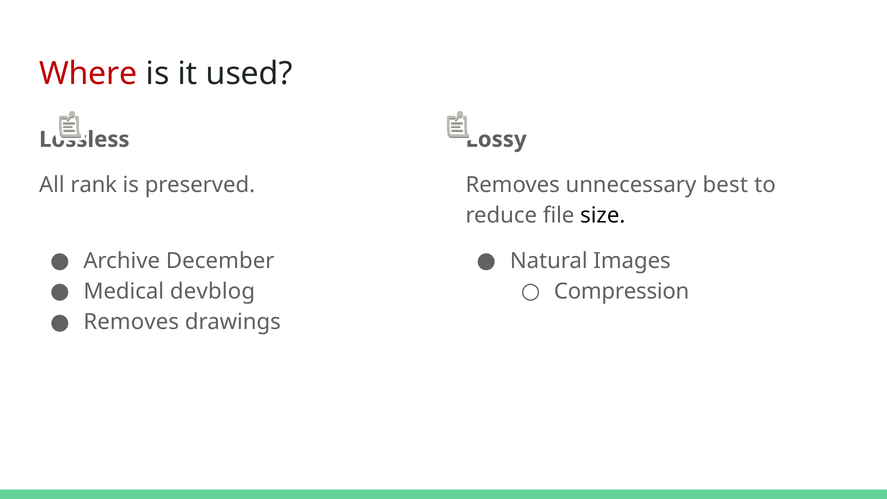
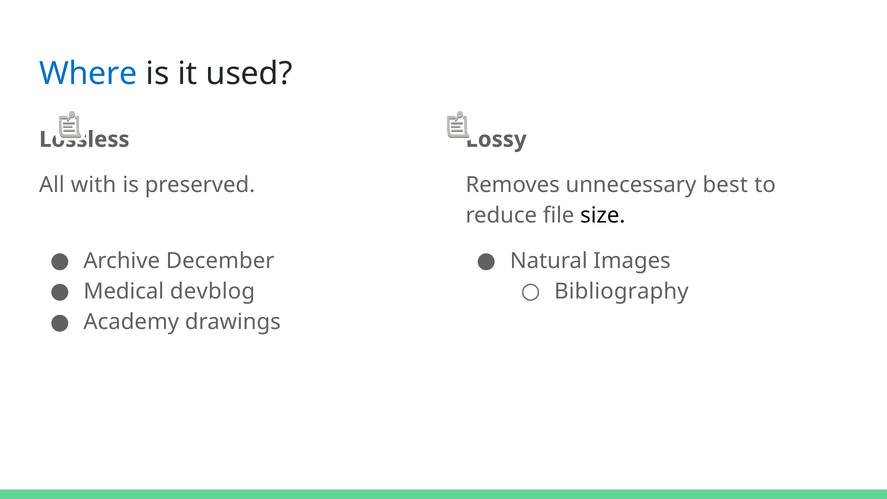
Where colour: red -> blue
rank: rank -> with
Compression: Compression -> Bibliography
Removes at (131, 322): Removes -> Academy
